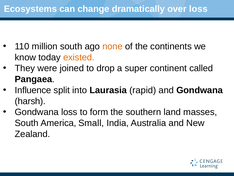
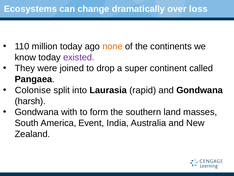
million south: south -> today
existed colour: orange -> purple
Influence: Influence -> Colonise
Gondwana loss: loss -> with
Small: Small -> Event
